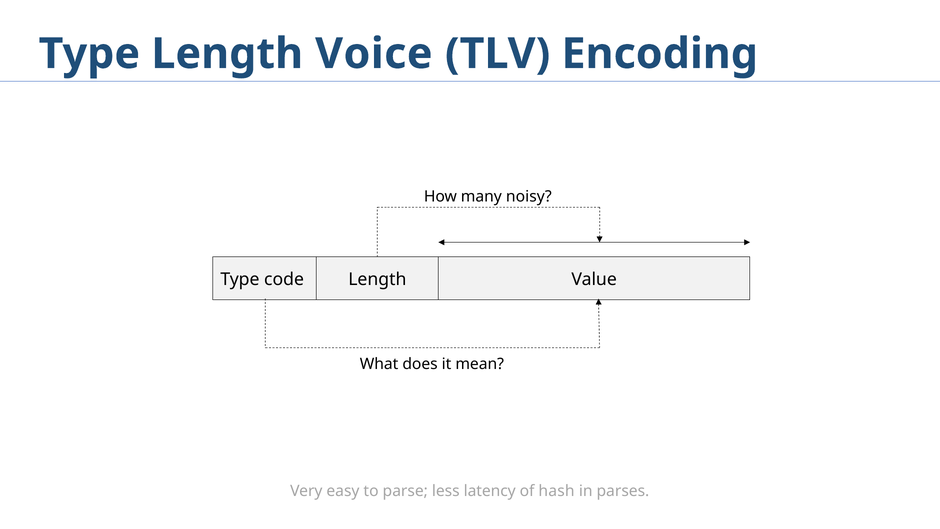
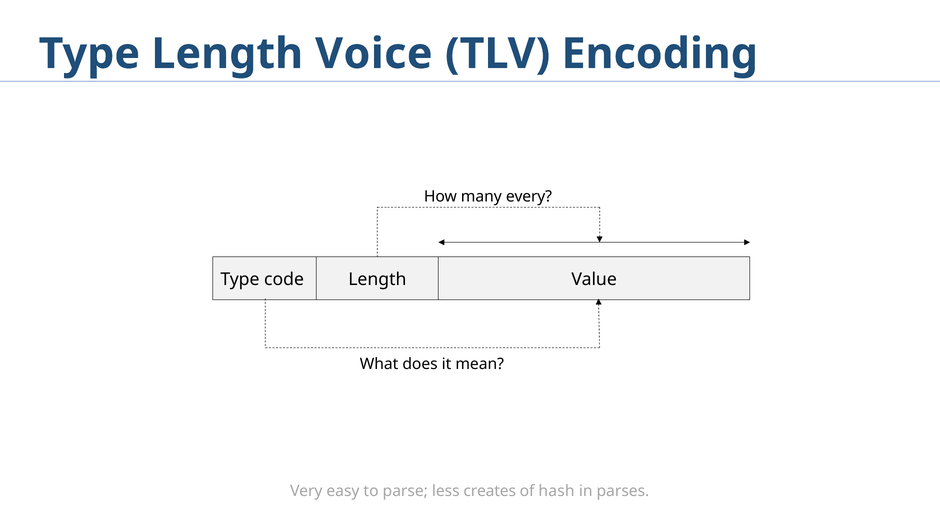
noisy: noisy -> every
latency: latency -> creates
